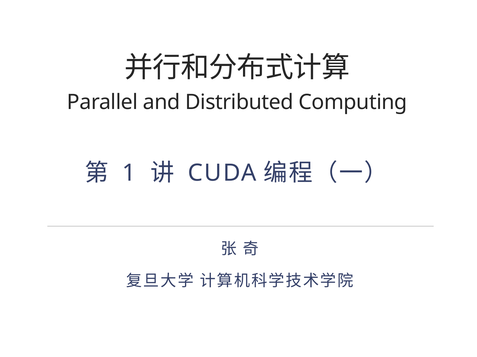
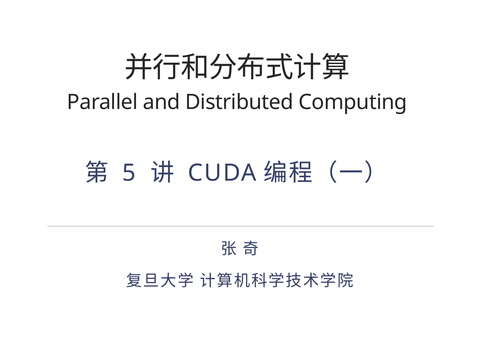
1: 1 -> 5
